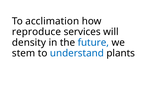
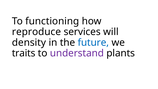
acclimation: acclimation -> functioning
stem: stem -> traits
understand colour: blue -> purple
